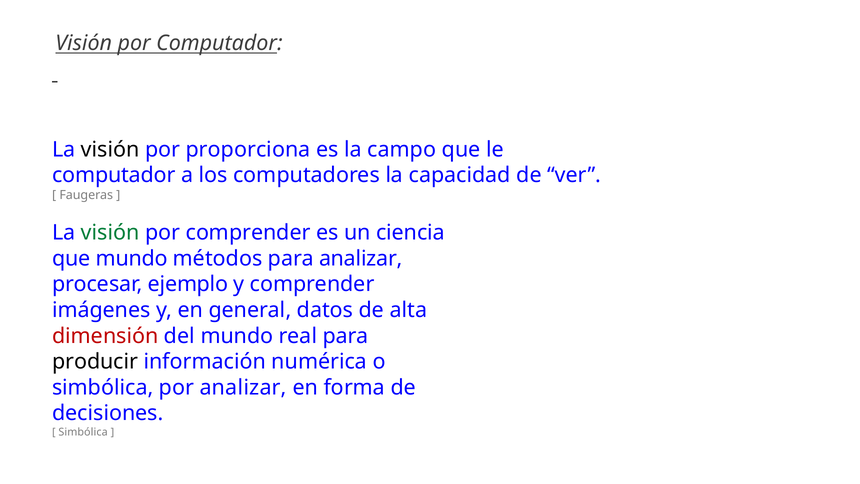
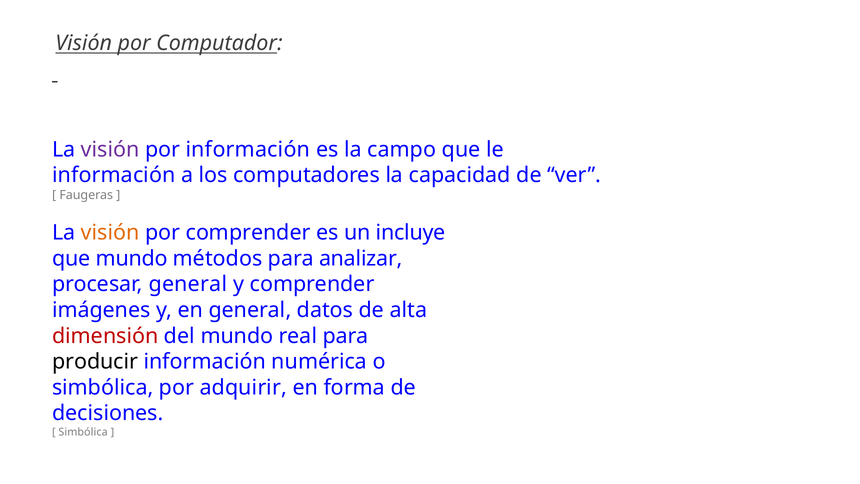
visión at (110, 149) colour: black -> purple
por proporciona: proporciona -> información
computador at (114, 175): computador -> información
visión at (110, 233) colour: green -> orange
ciencia: ciencia -> incluye
procesar ejemplo: ejemplo -> general
por analizar: analizar -> adquirir
